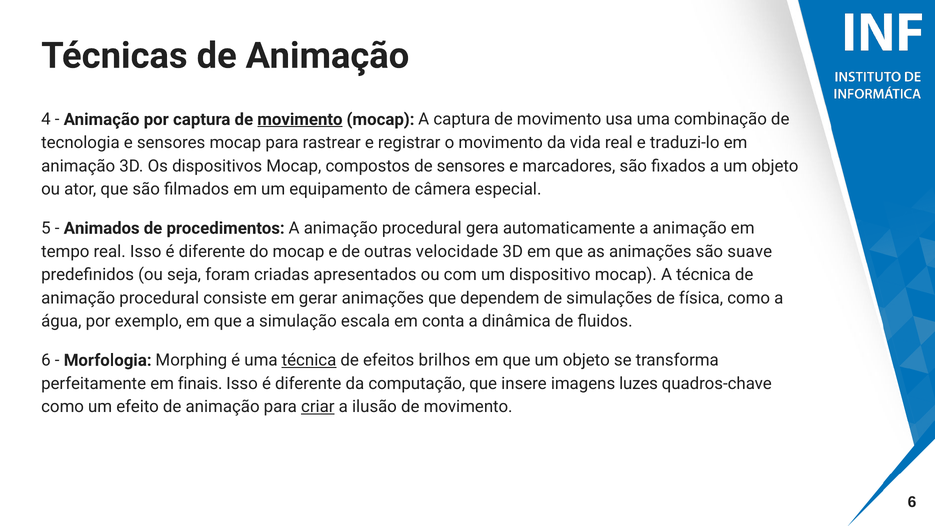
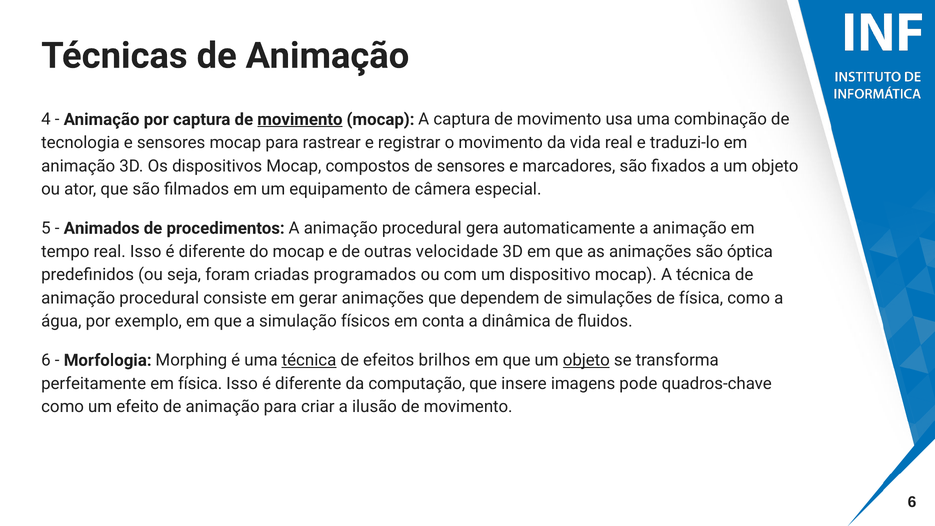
suave: suave -> óptica
apresentados: apresentados -> programados
escala: escala -> físicos
objeto at (586, 360) underline: none -> present
em finais: finais -> física
luzes: luzes -> pode
criar underline: present -> none
